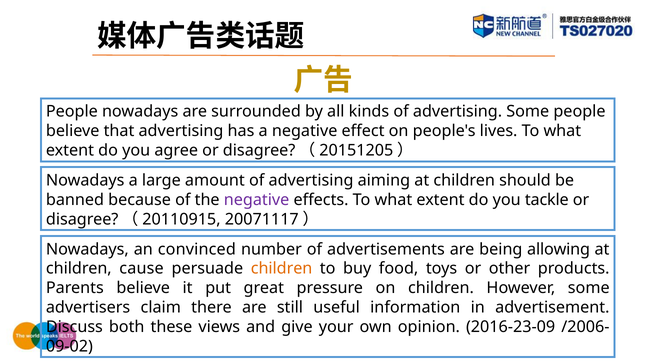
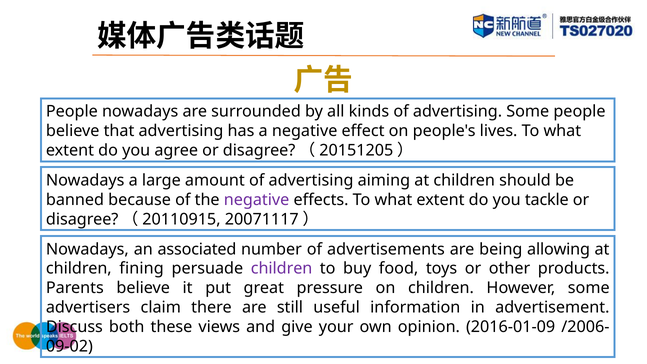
convinced: convinced -> associated
cause: cause -> fining
children at (282, 269) colour: orange -> purple
2016-23-09: 2016-23-09 -> 2016-01-09
